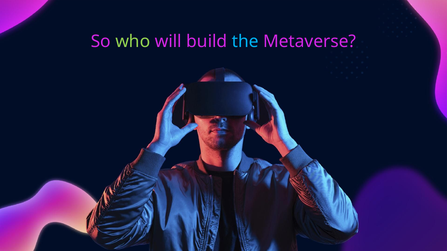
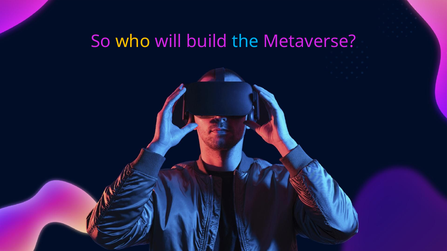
who colour: light green -> yellow
